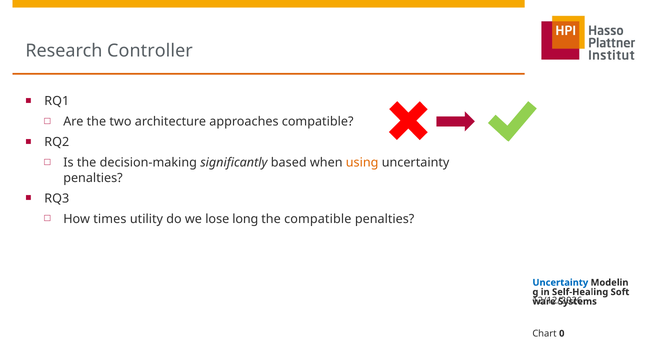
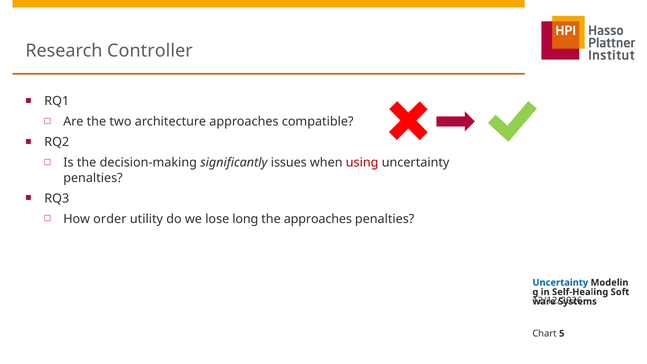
based: based -> issues
using colour: orange -> red
times: times -> order
the compatible: compatible -> approaches
0: 0 -> 5
